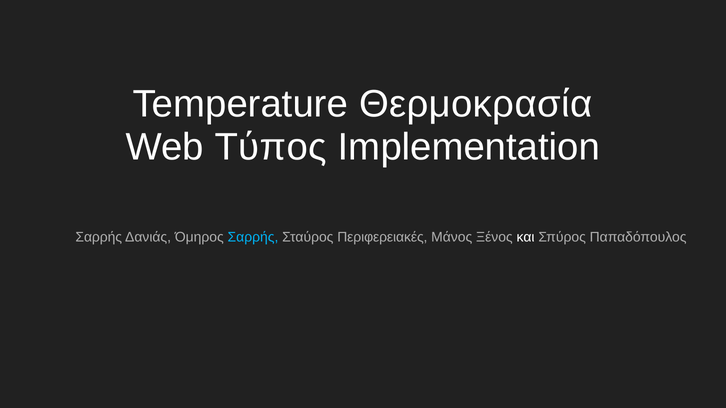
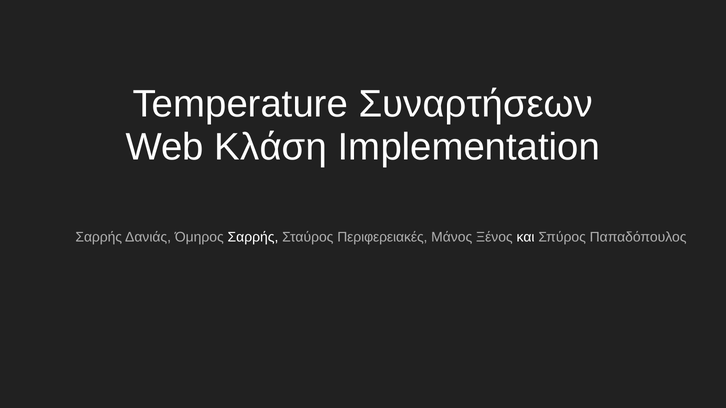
Θερμοκρασία: Θερμοκρασία -> Συναρτήσεων
Τύπος: Τύπος -> Κλάση
Σαρρής at (253, 238) colour: light blue -> white
